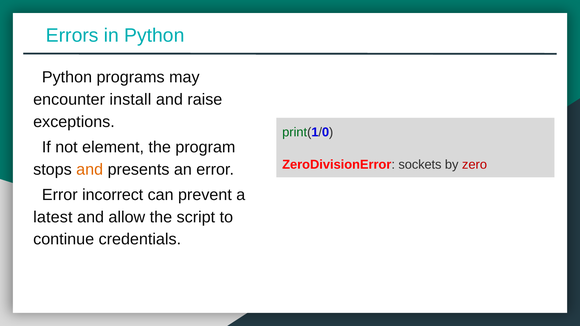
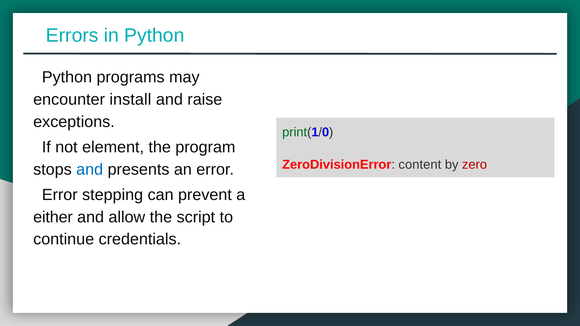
sockets: sockets -> content
and at (90, 170) colour: orange -> blue
incorrect: incorrect -> stepping
latest: latest -> either
